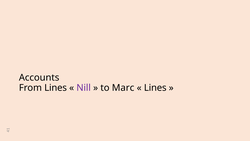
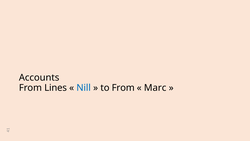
Nill colour: purple -> blue
to Marc: Marc -> From
Lines at (155, 87): Lines -> Marc
